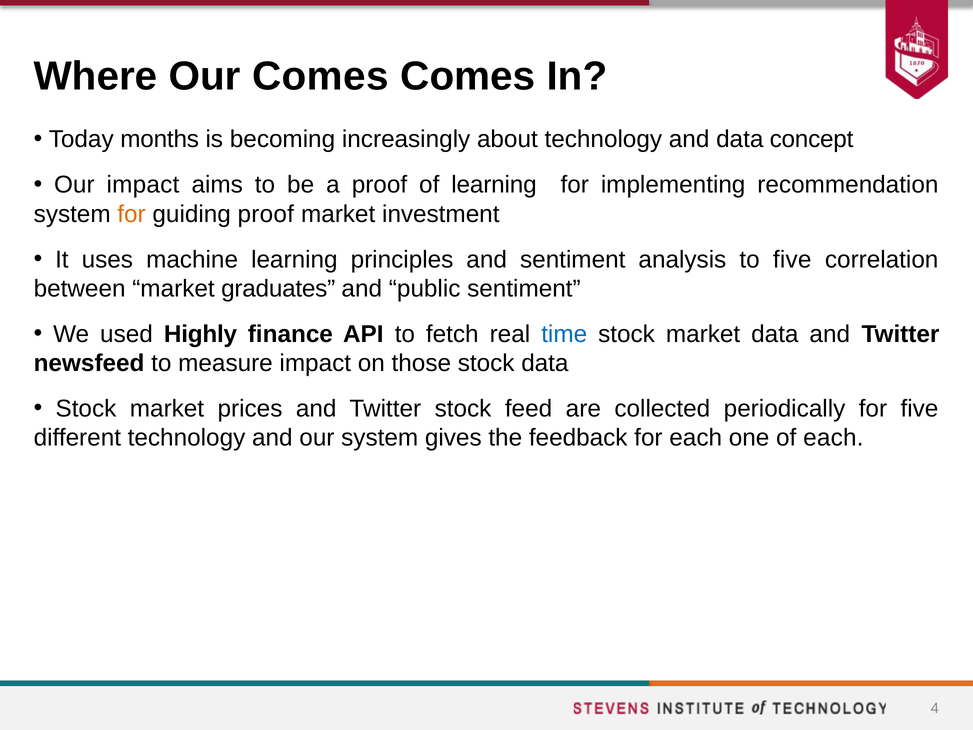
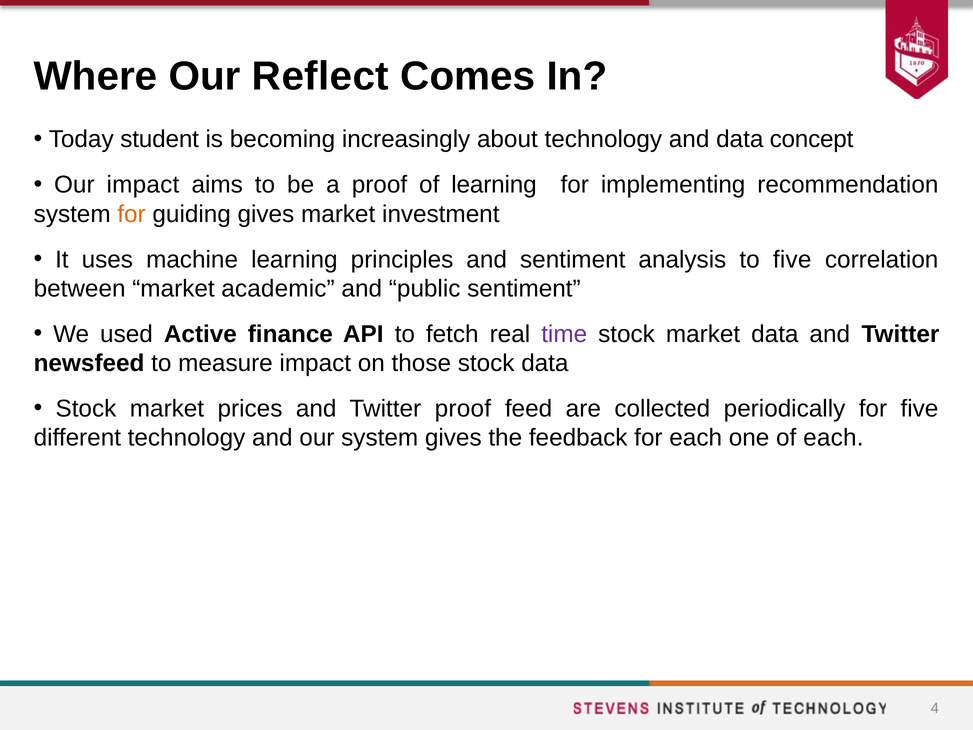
Our Comes: Comes -> Reflect
months: months -> student
guiding proof: proof -> gives
graduates: graduates -> academic
Highly: Highly -> Active
time colour: blue -> purple
Twitter stock: stock -> proof
